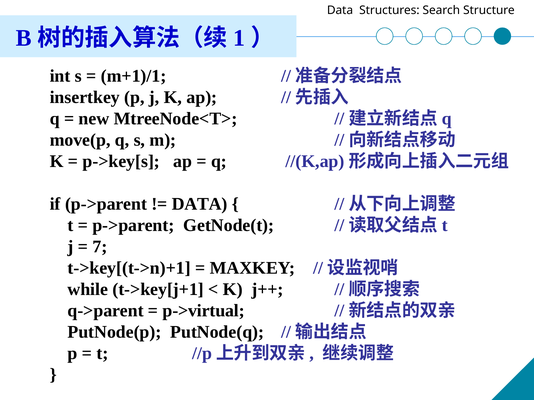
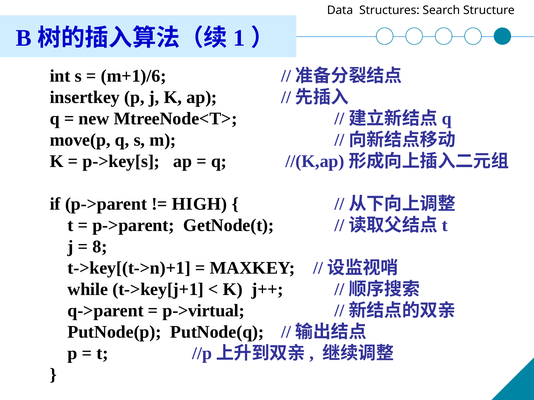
m+1)/1: m+1)/1 -> m+1)/6
DATA at (200, 204): DATA -> HIGH
7: 7 -> 8
